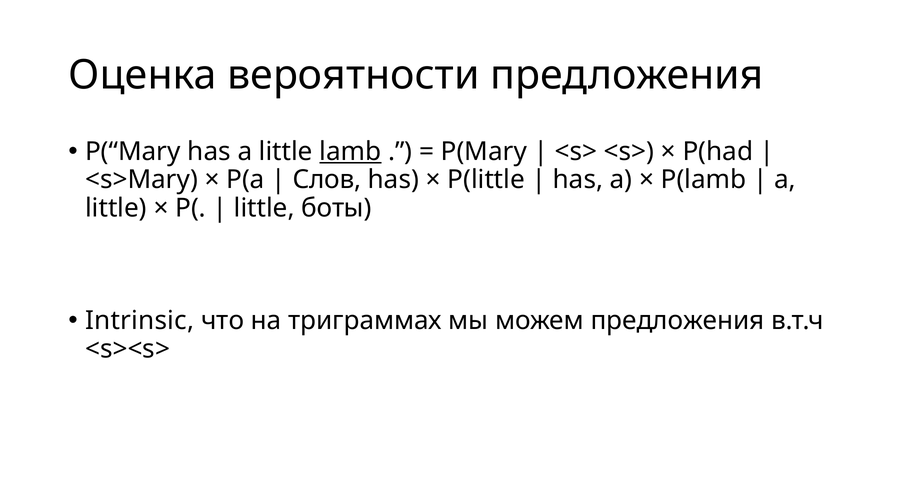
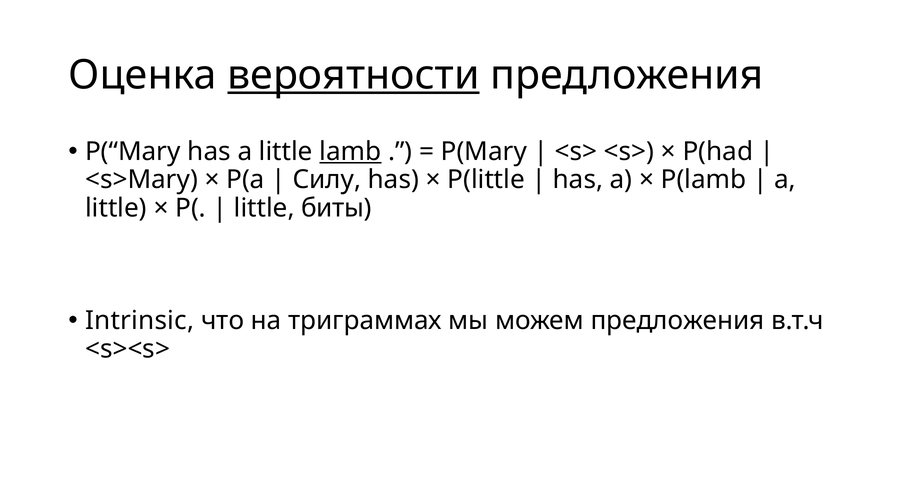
вероятности underline: none -> present
Слов: Слов -> Силу
боты: боты -> биты
